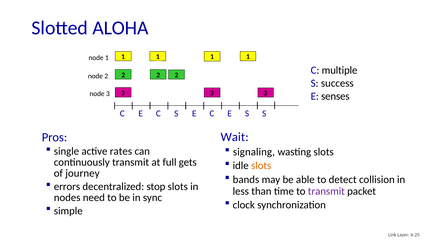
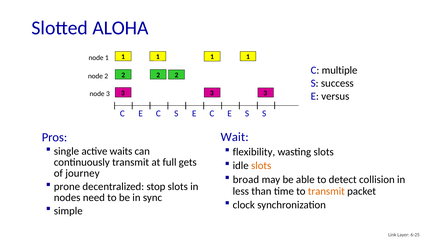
senses: senses -> versus
rates: rates -> waits
signaling: signaling -> flexibility
bands: bands -> broad
errors: errors -> prone
transmit at (326, 191) colour: purple -> orange
